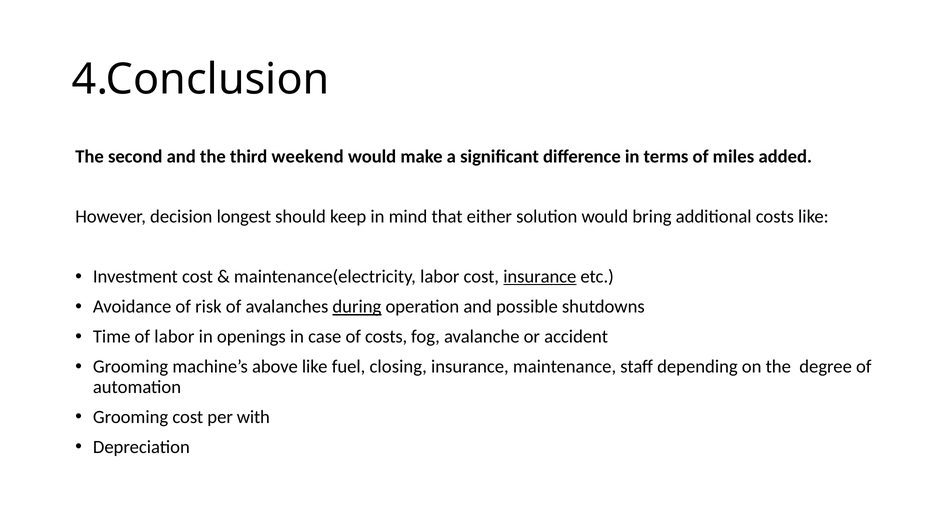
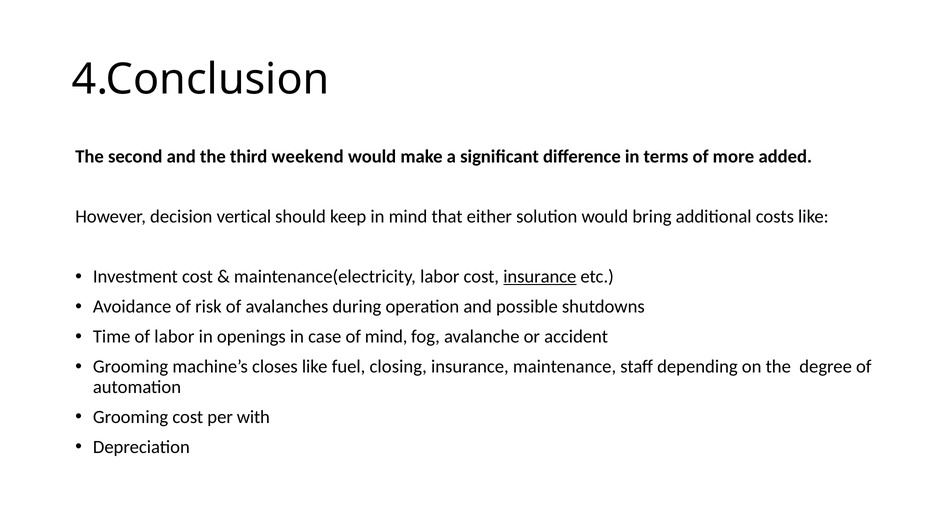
miles: miles -> more
longest: longest -> vertical
during underline: present -> none
of costs: costs -> mind
above: above -> closes
